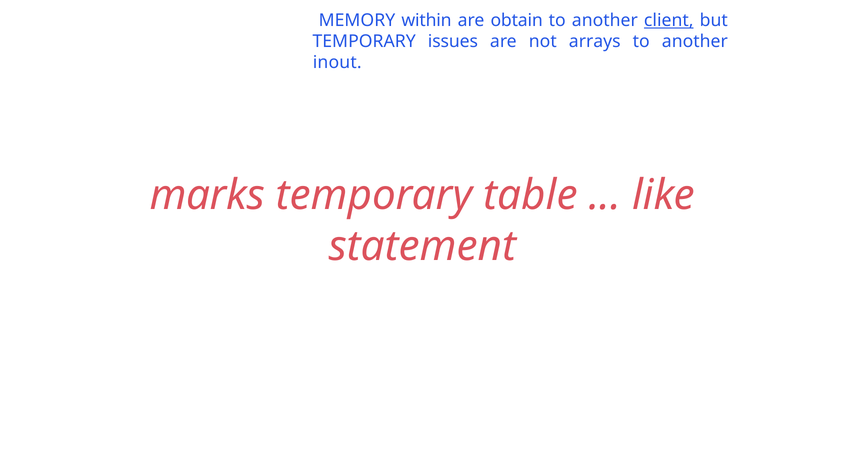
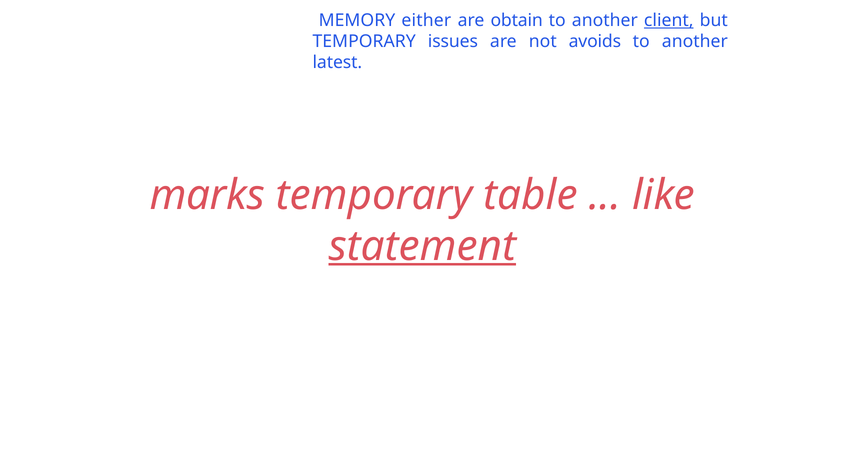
within: within -> either
arrays: arrays -> avoids
inout: inout -> latest
statement underline: none -> present
